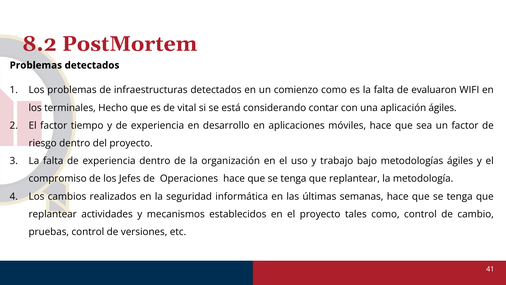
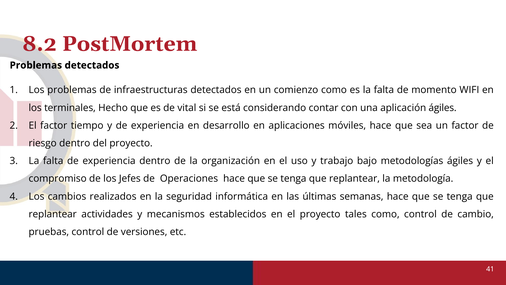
evaluaron: evaluaron -> momento
